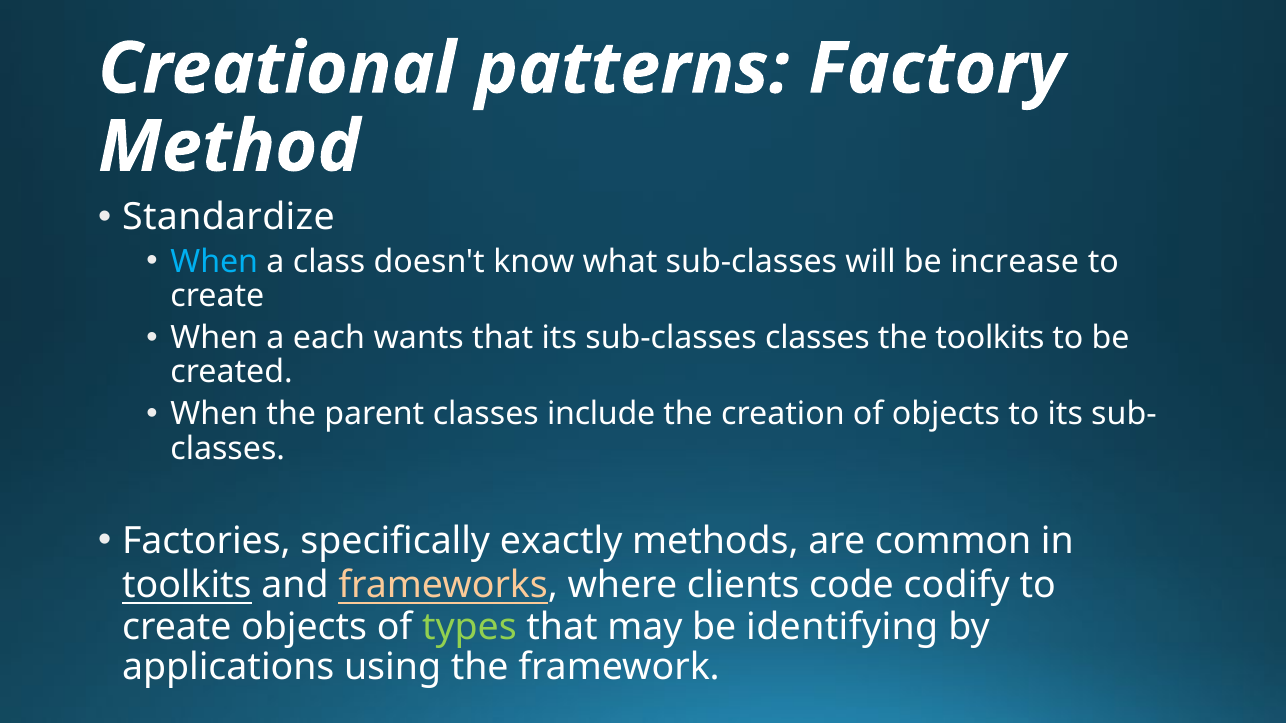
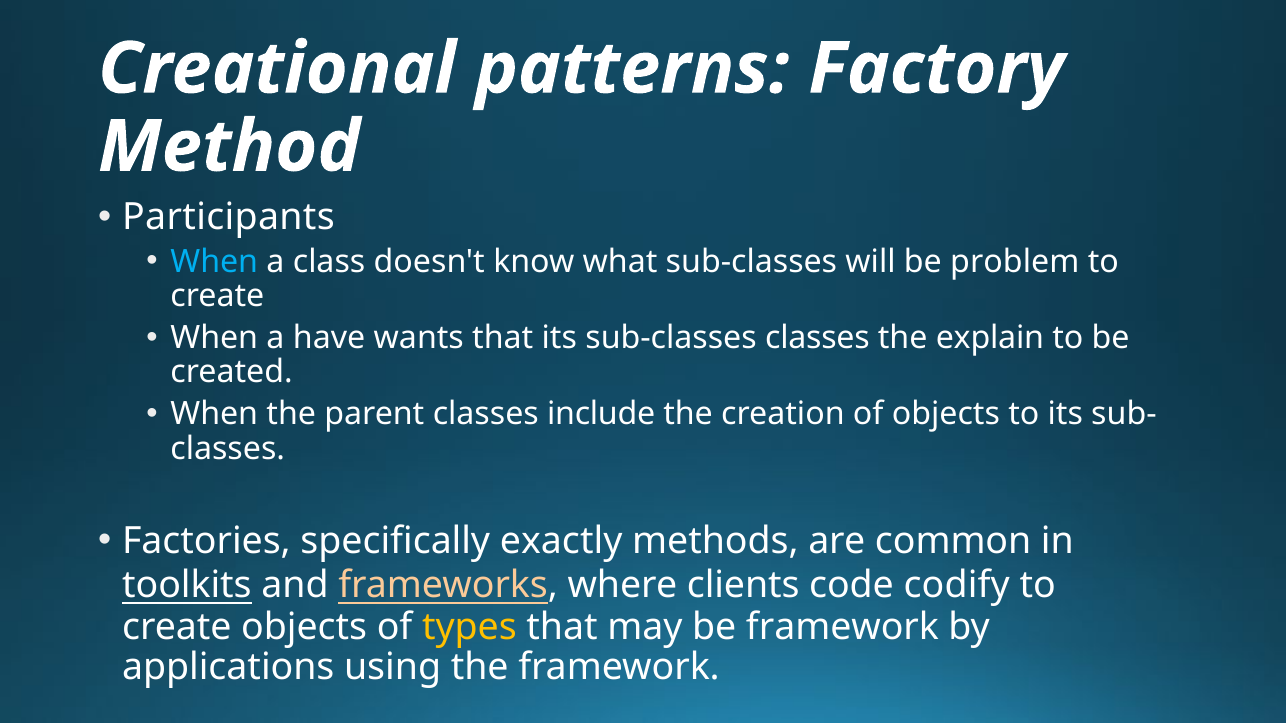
Standardize: Standardize -> Participants
increase: increase -> problem
each: each -> have
the toolkits: toolkits -> explain
types colour: light green -> yellow
be identifying: identifying -> framework
